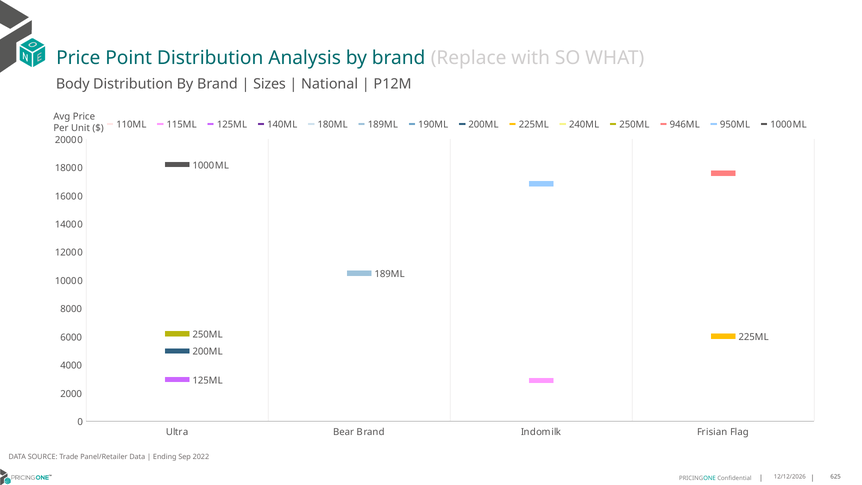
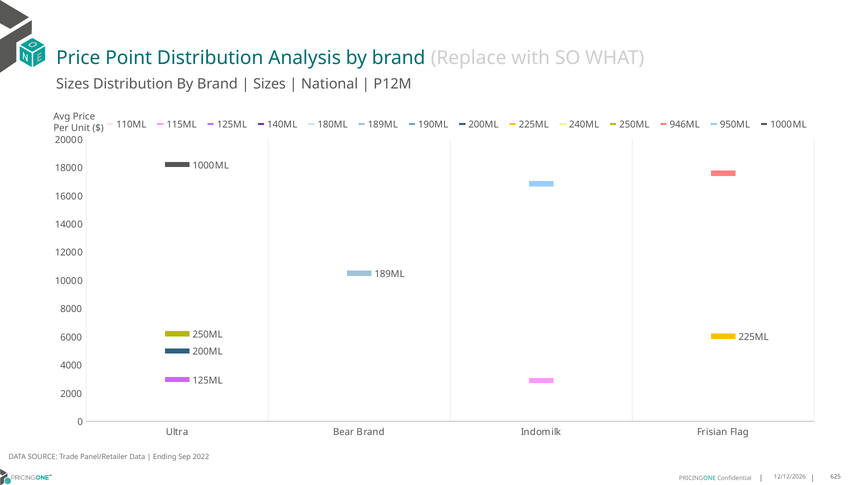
Body at (73, 84): Body -> Sizes
